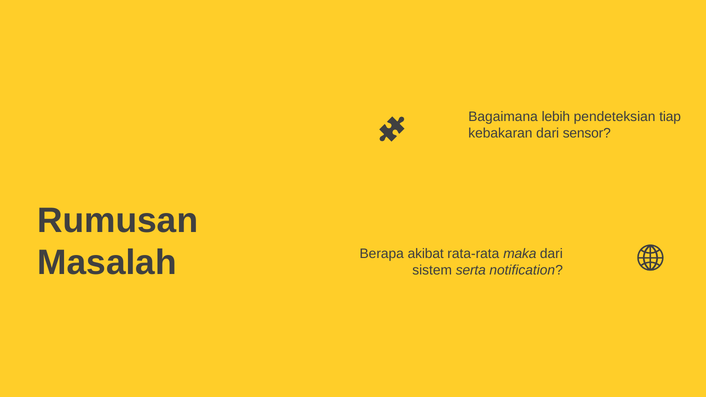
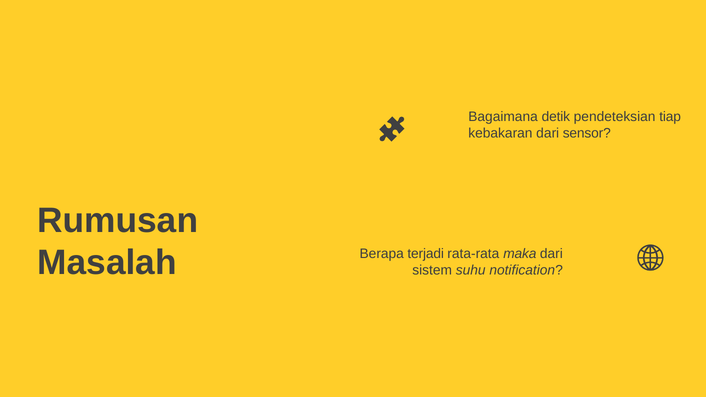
lebih: lebih -> detik
akibat: akibat -> terjadi
serta: serta -> suhu
